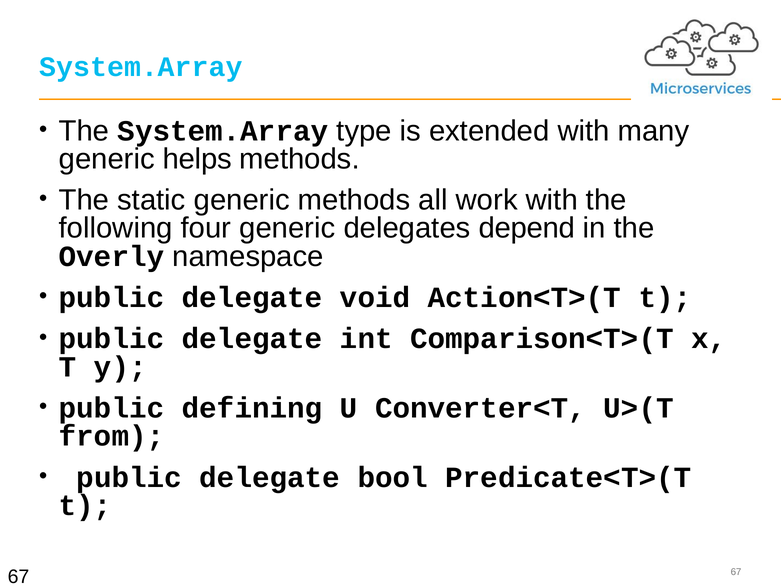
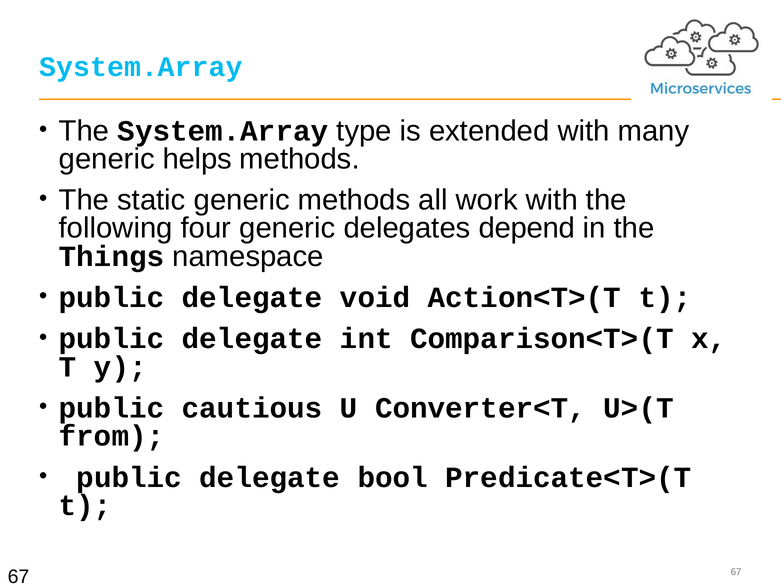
Overly: Overly -> Things
defining: defining -> cautious
